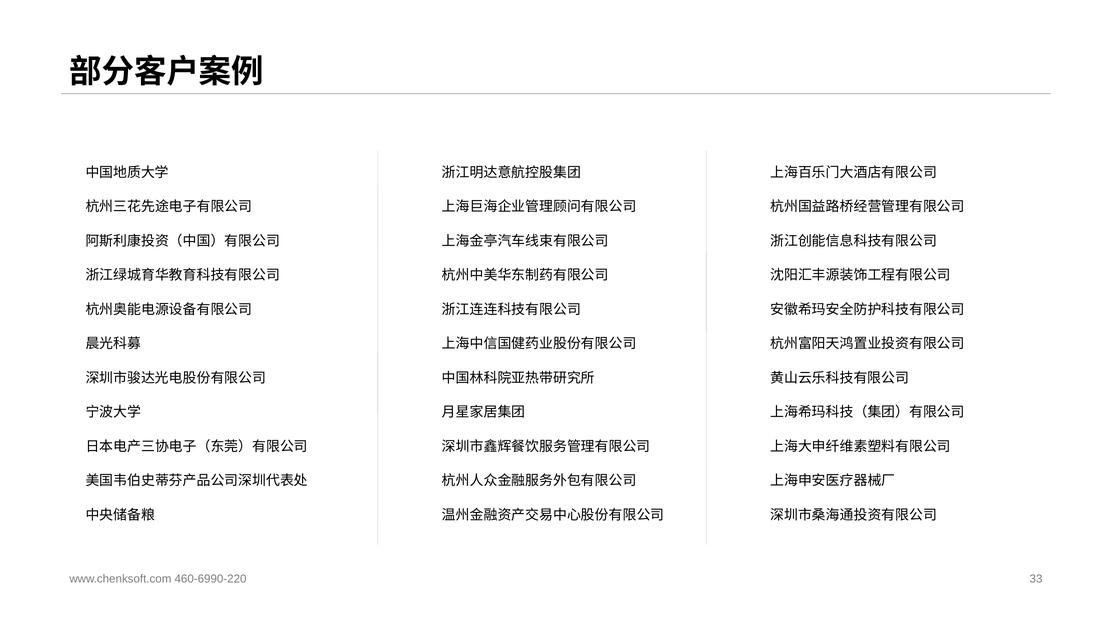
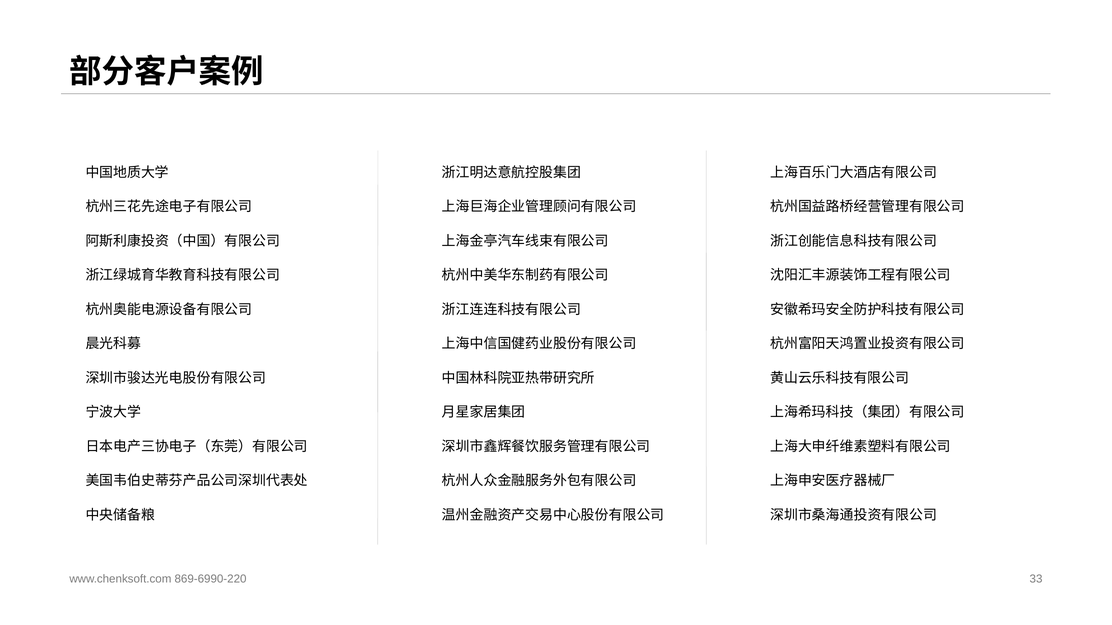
460-6990-220: 460-6990-220 -> 869-6990-220
